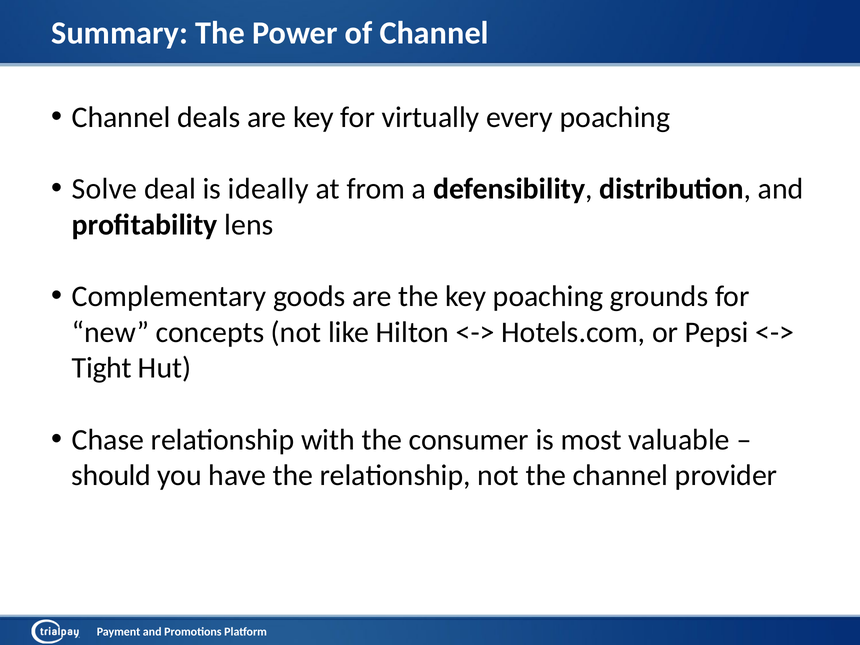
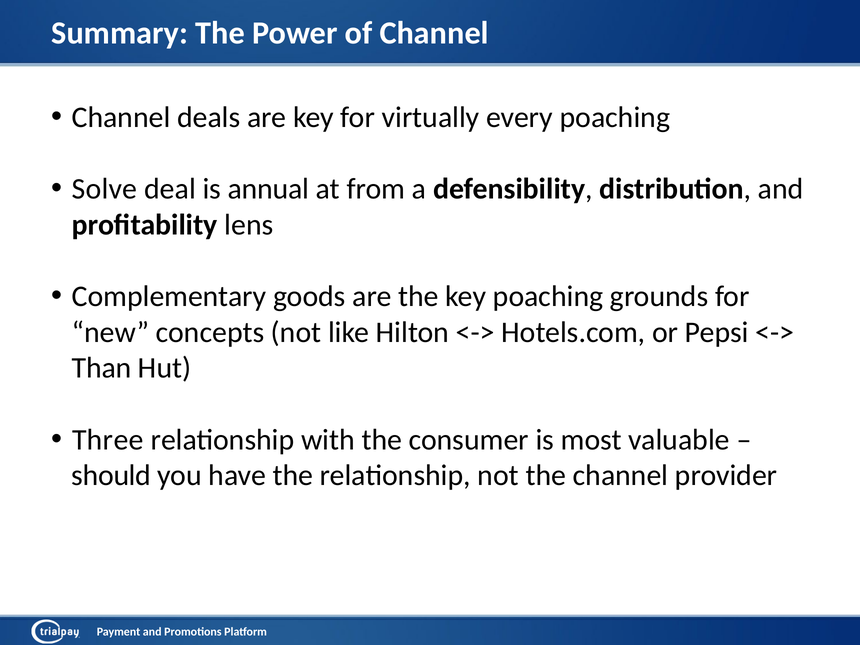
ideally: ideally -> annual
Tight: Tight -> Than
Chase: Chase -> Three
